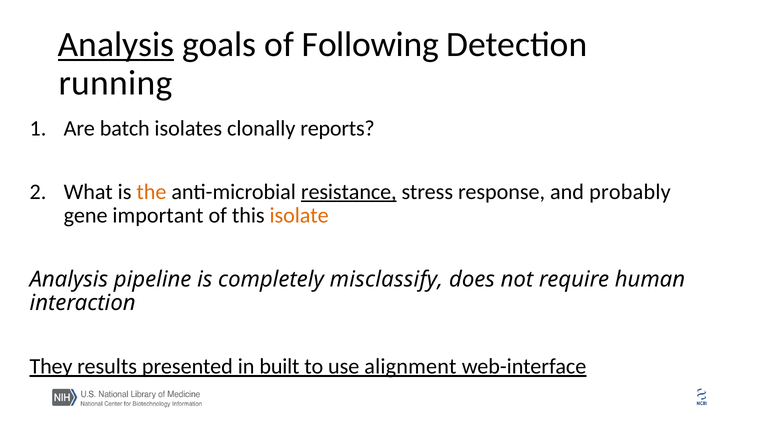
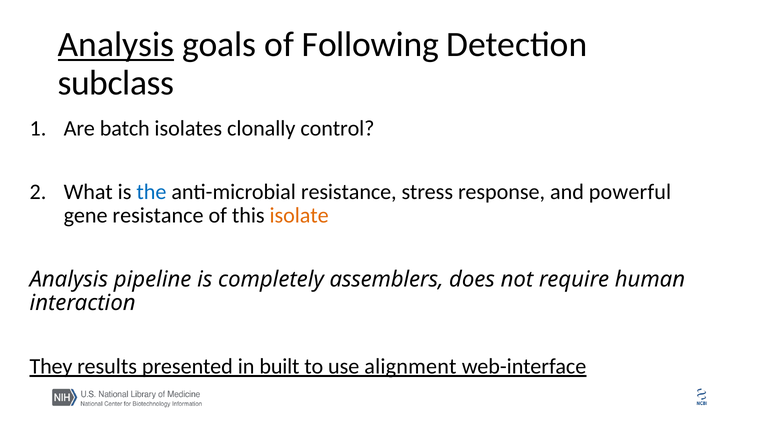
running: running -> subclass
reports: reports -> control
the colour: orange -> blue
resistance at (349, 192) underline: present -> none
probably: probably -> powerful
gene important: important -> resistance
misclassify: misclassify -> assemblers
